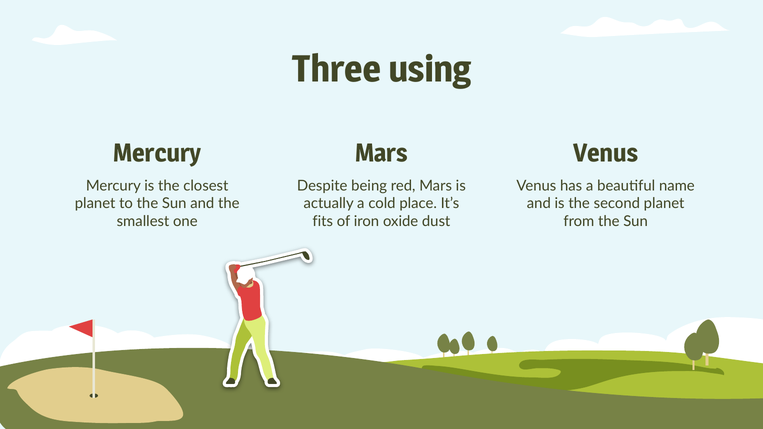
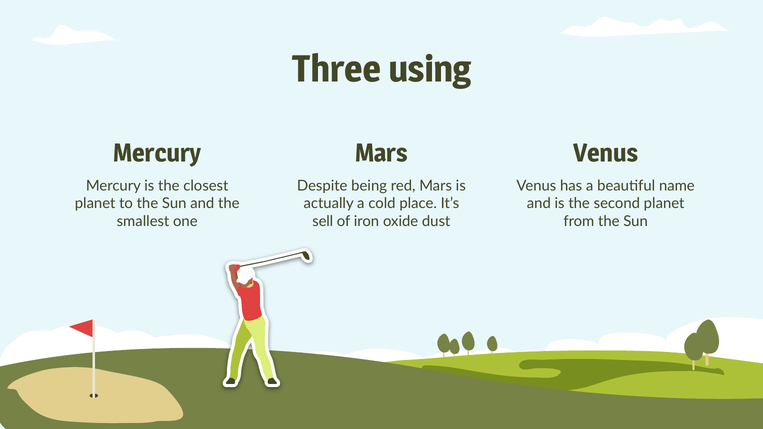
fits: fits -> sell
